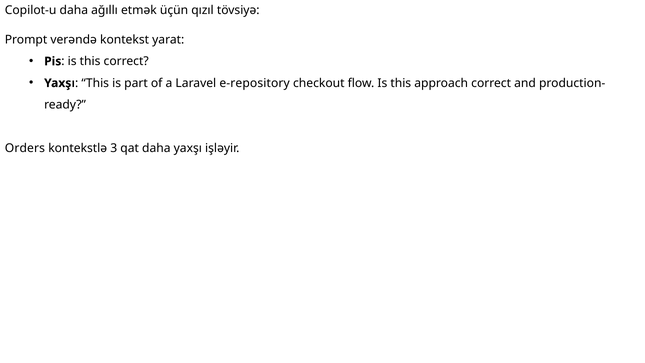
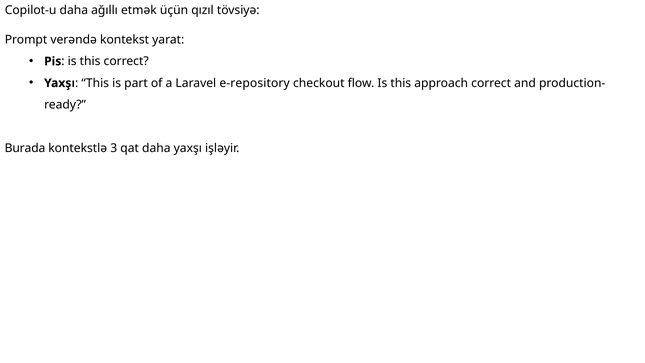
Orders: Orders -> Burada
